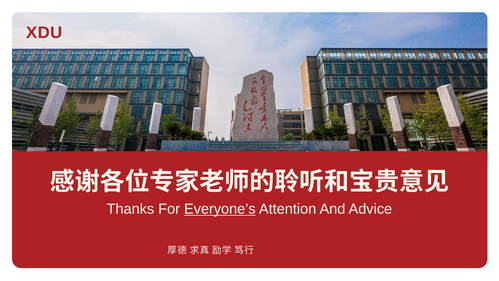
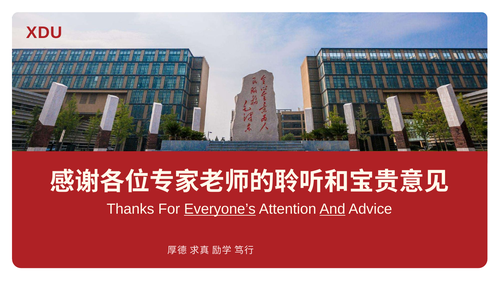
And underline: none -> present
